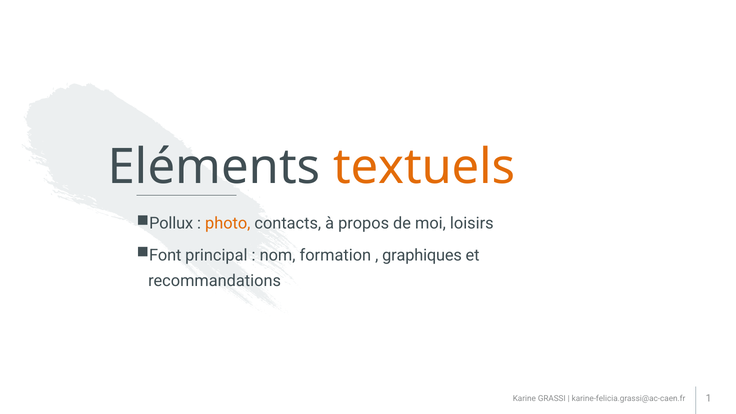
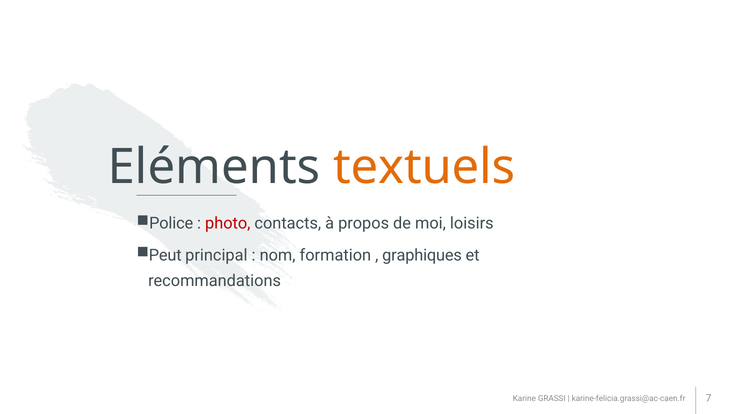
Pollux: Pollux -> Police
photo colour: orange -> red
Font: Font -> Peut
1: 1 -> 7
